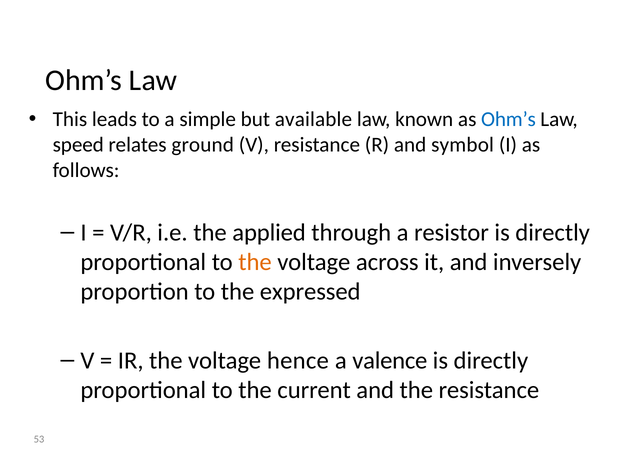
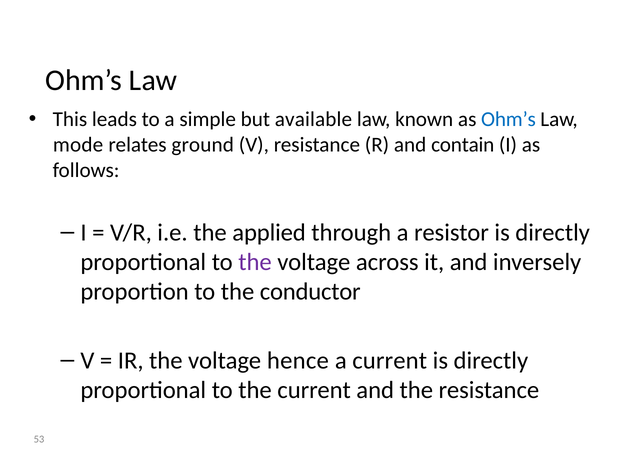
speed: speed -> mode
symbol: symbol -> contain
the at (255, 262) colour: orange -> purple
expressed: expressed -> conductor
a valence: valence -> current
